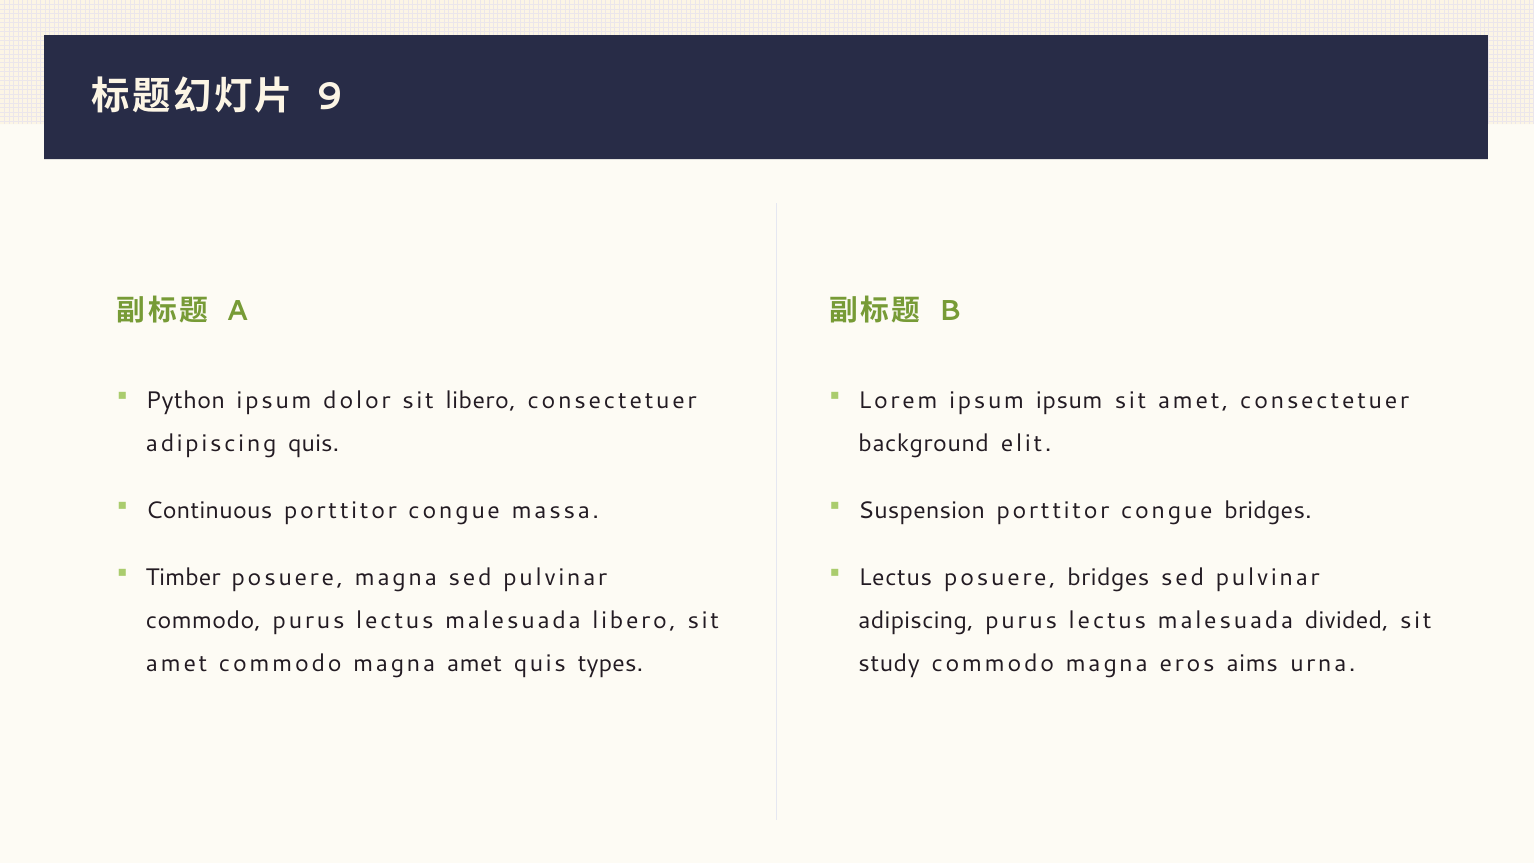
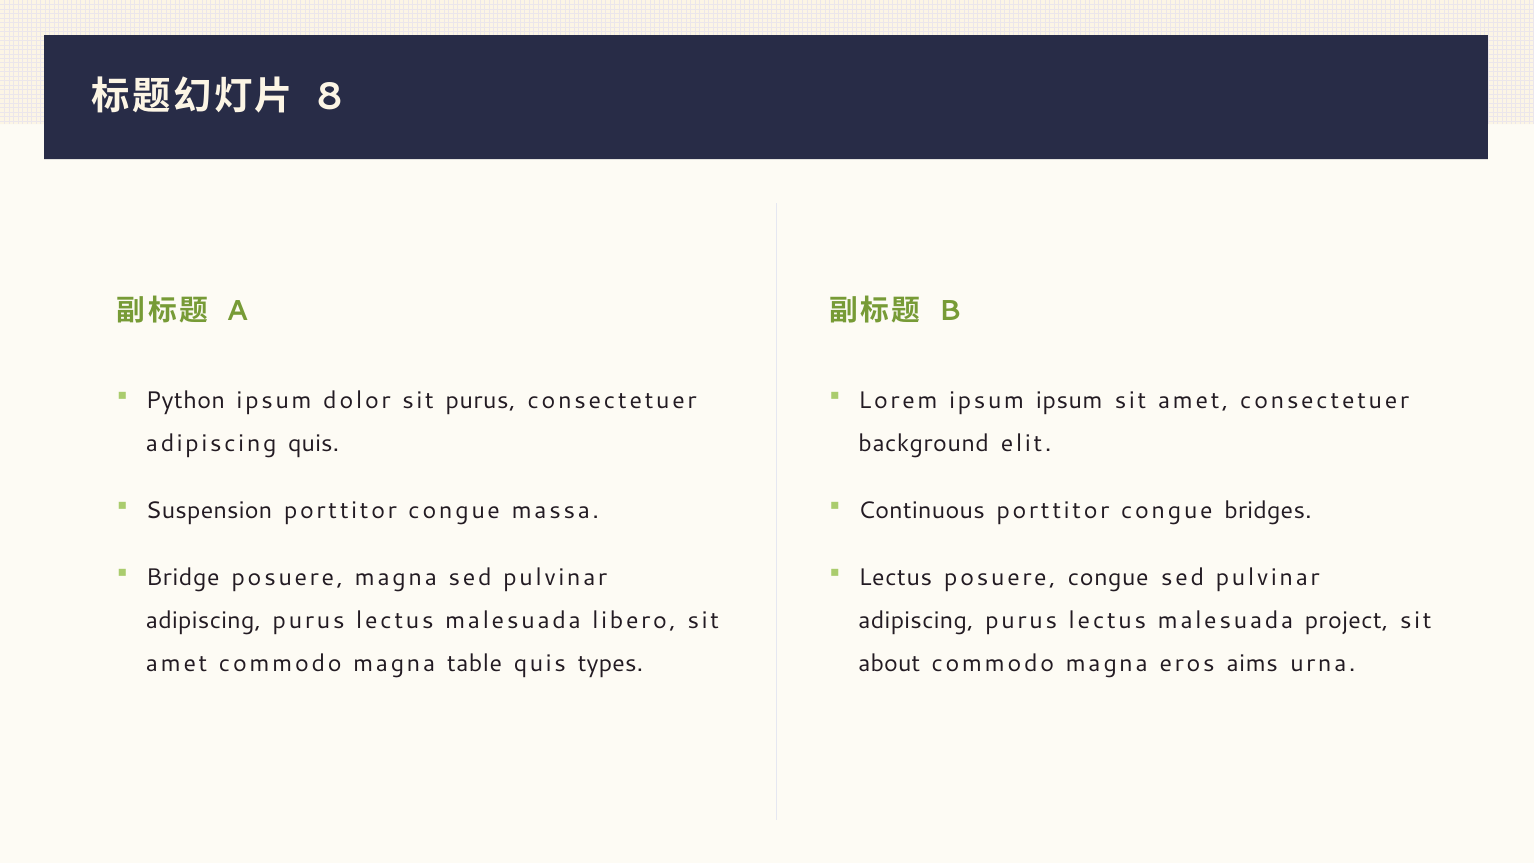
9: 9 -> 8
sit libero: libero -> purus
Continuous: Continuous -> Suspension
Suspension: Suspension -> Continuous
Timber: Timber -> Bridge
posuere bridges: bridges -> congue
commodo at (203, 621): commodo -> adipiscing
divided: divided -> project
magna amet: amet -> table
study: study -> about
